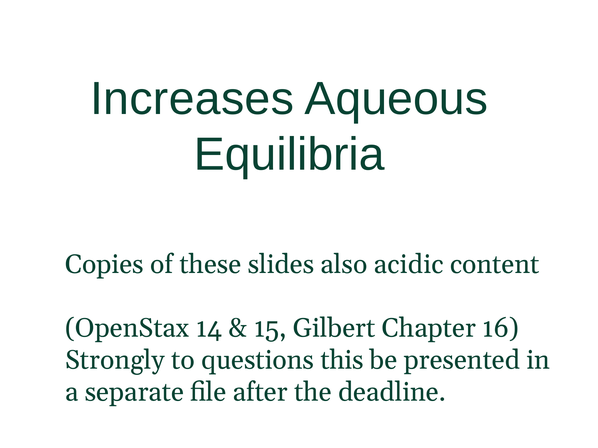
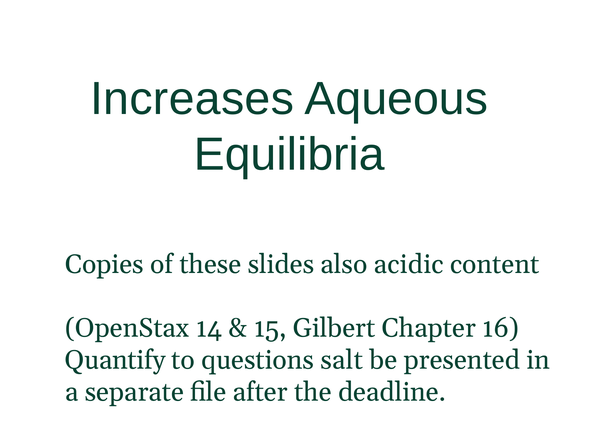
Strongly: Strongly -> Quantify
this: this -> salt
